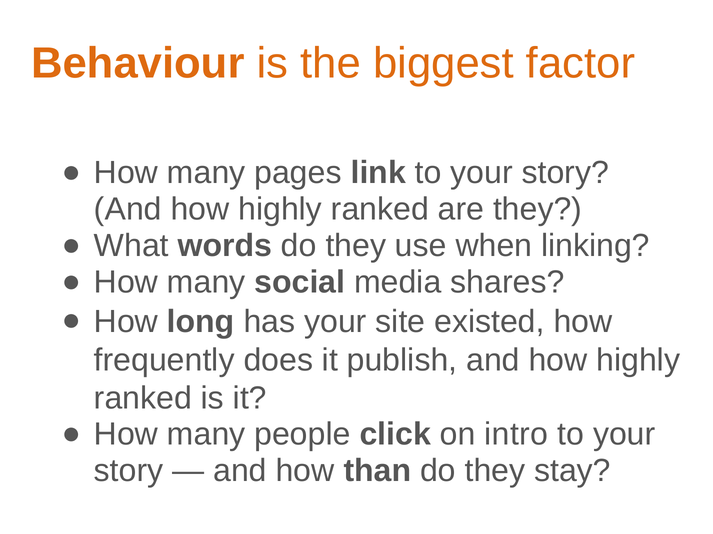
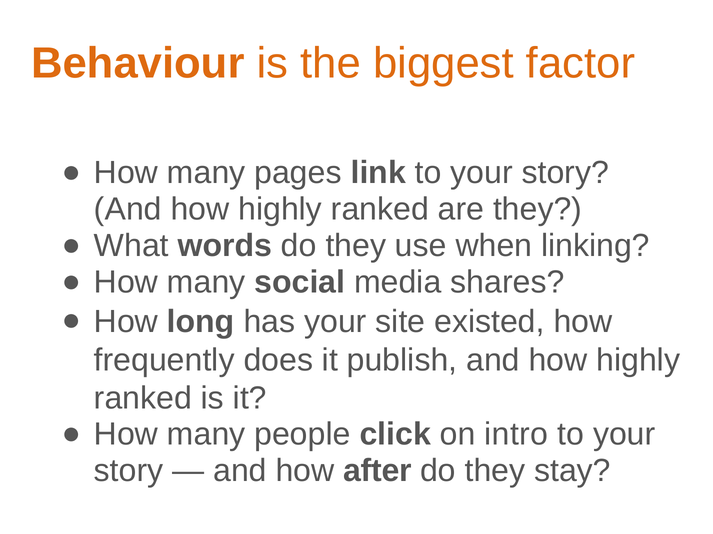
than: than -> after
